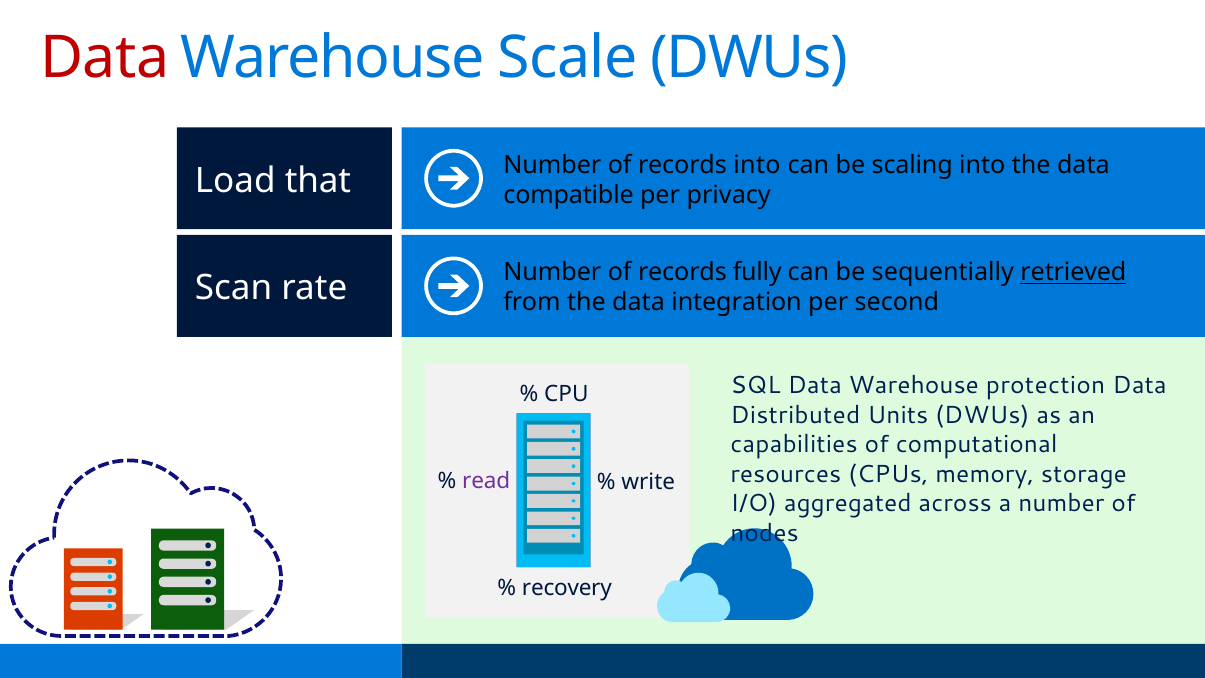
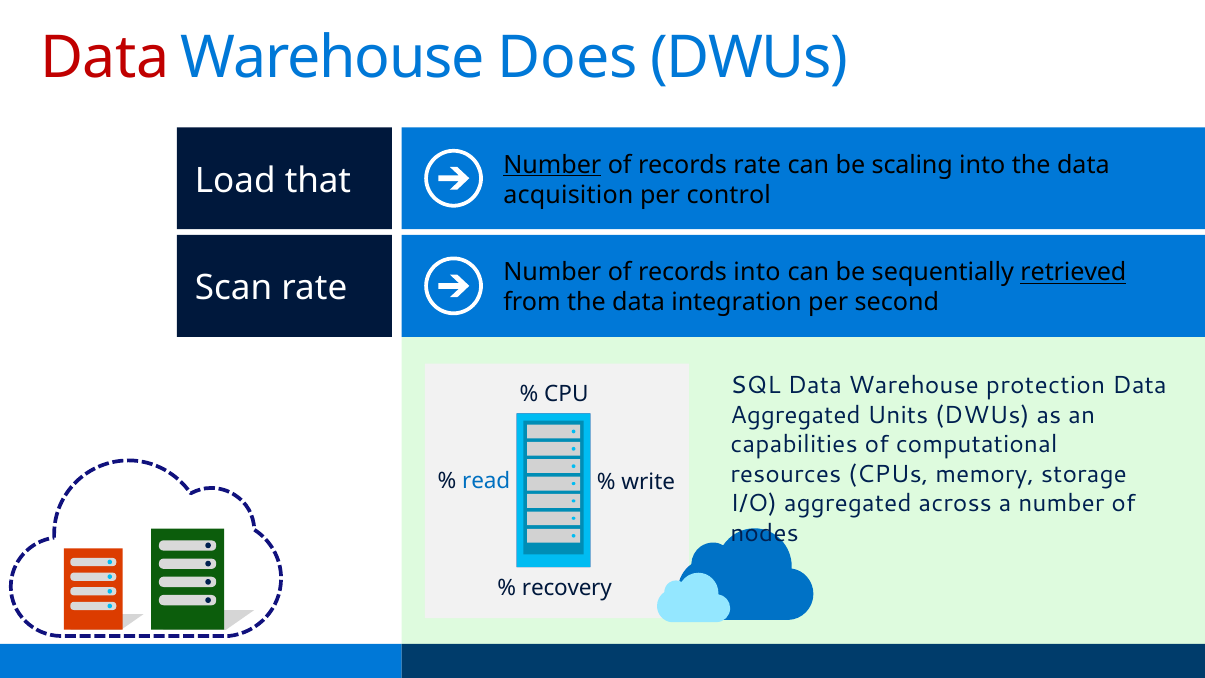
Scale: Scale -> Does
Number at (552, 165) underline: none -> present
records into: into -> rate
compatible: compatible -> acquisition
privacy: privacy -> control
records fully: fully -> into
Distributed at (795, 415): Distributed -> Aggregated
read colour: purple -> blue
